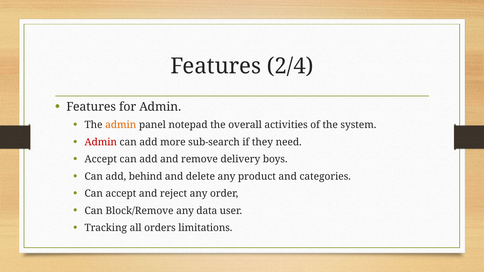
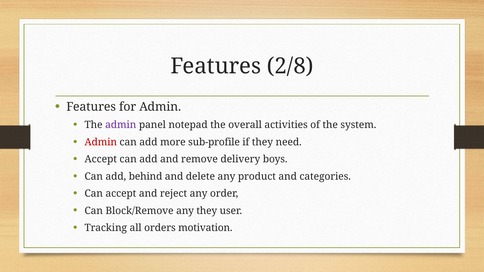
2/4: 2/4 -> 2/8
admin at (121, 125) colour: orange -> purple
sub-search: sub-search -> sub-profile
any data: data -> they
limitations: limitations -> motivation
